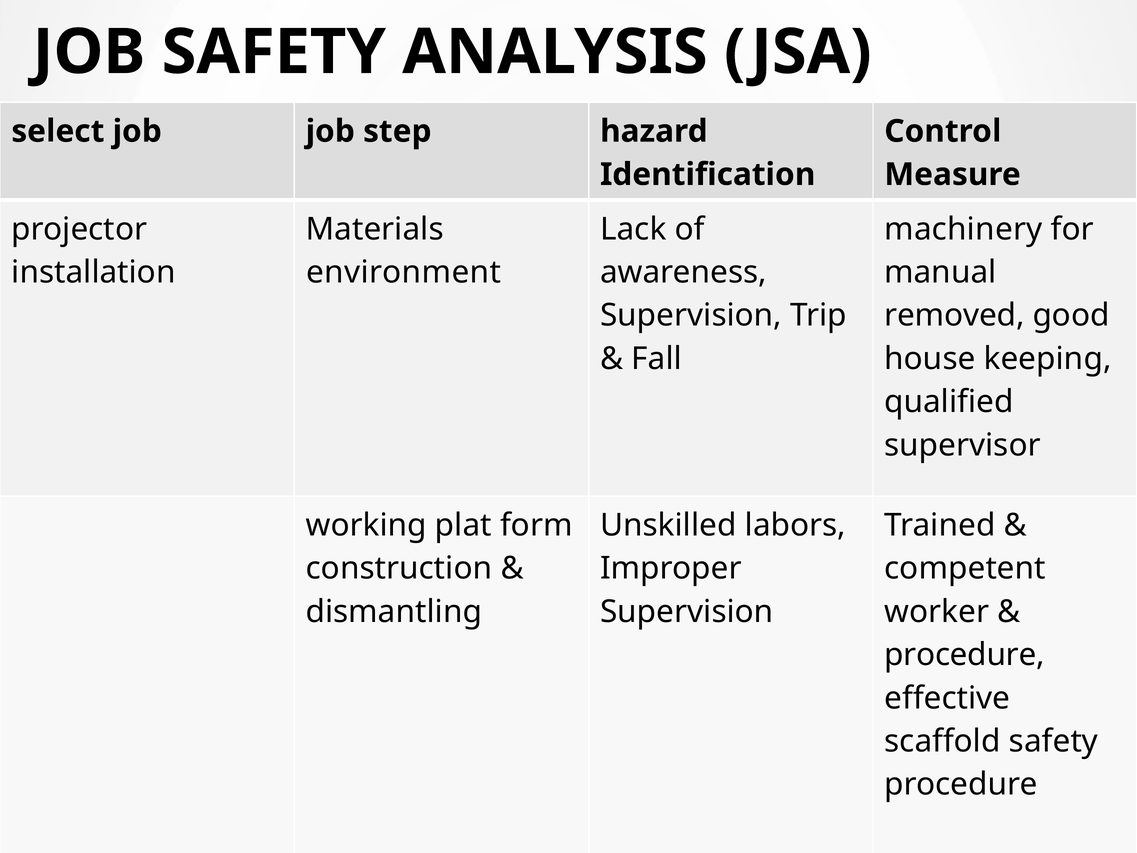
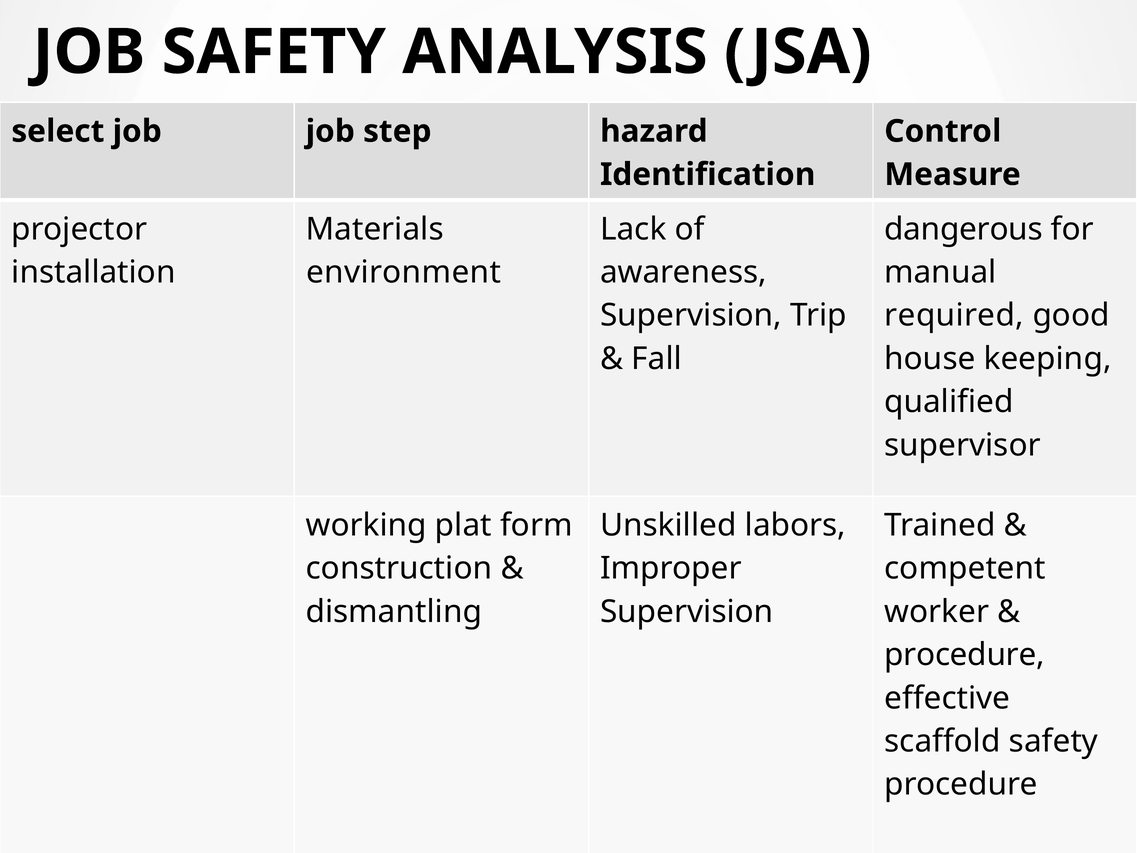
machinery: machinery -> dangerous
removed: removed -> required
